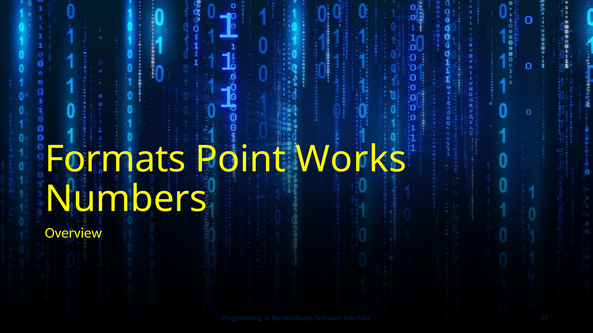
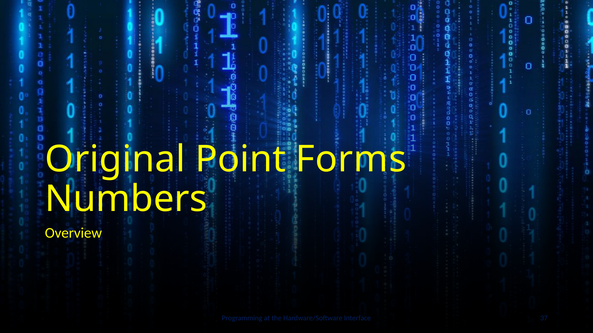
Formats: Formats -> Original
Works: Works -> Forms
